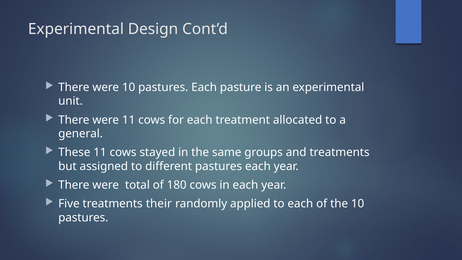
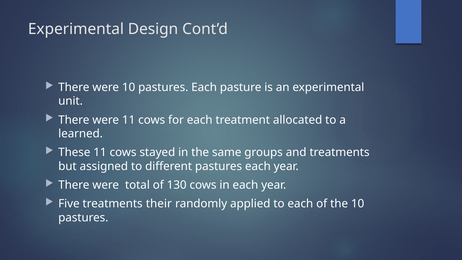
general: general -> learned
180: 180 -> 130
